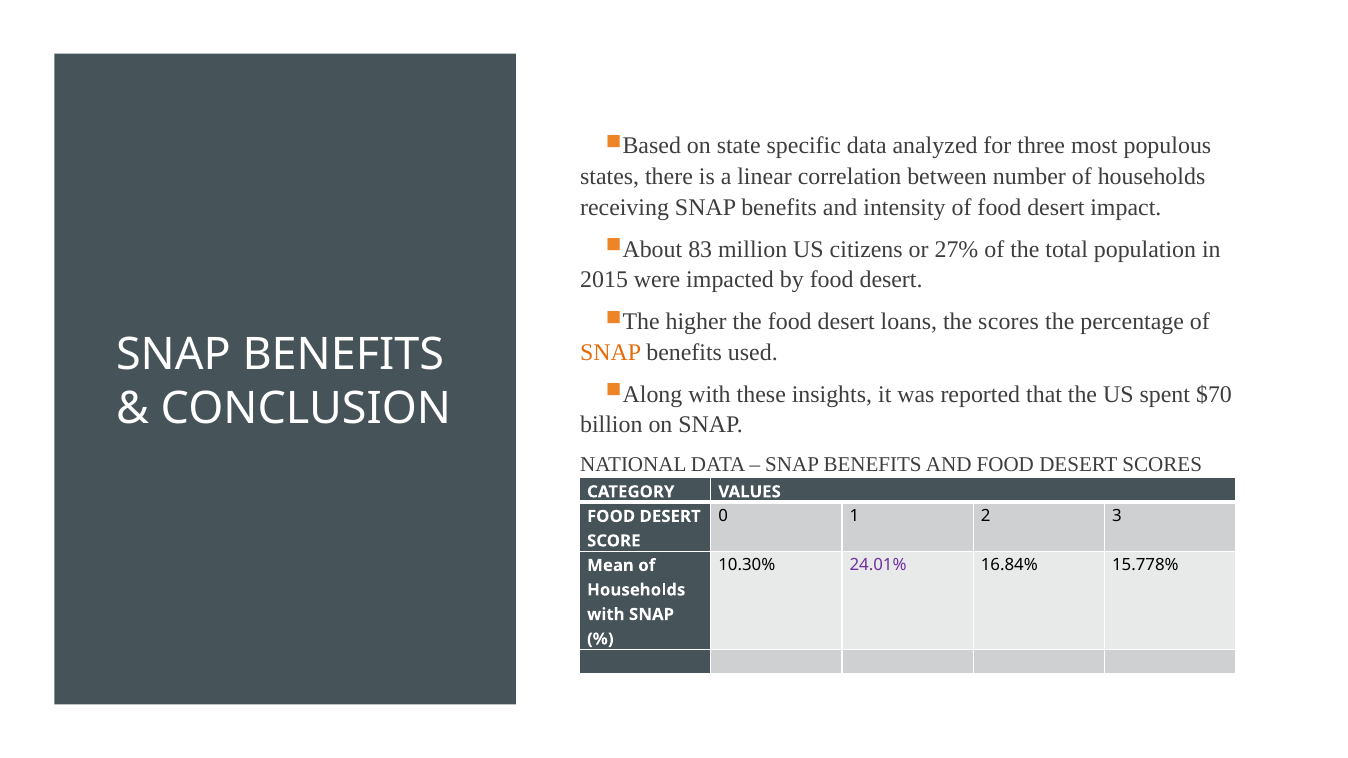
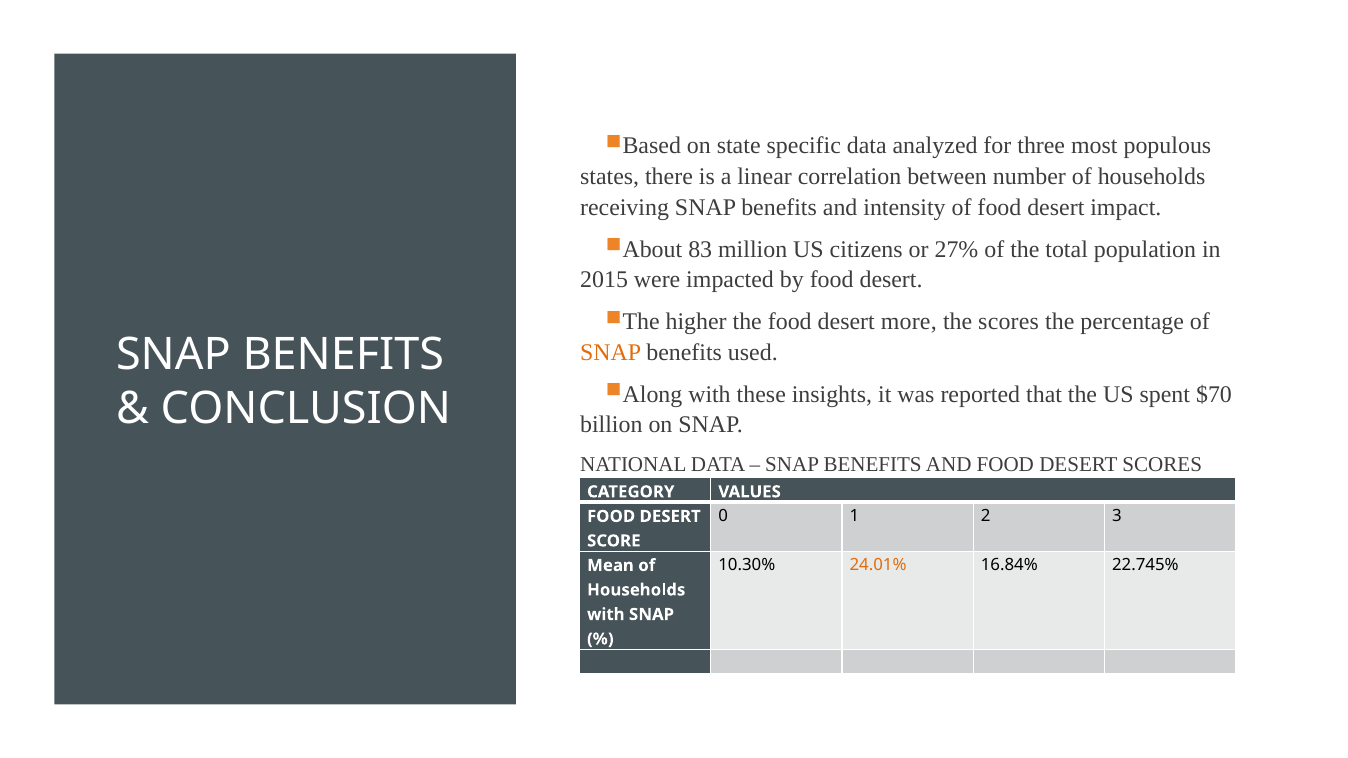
loans: loans -> more
24.01% colour: purple -> orange
15.778%: 15.778% -> 22.745%
